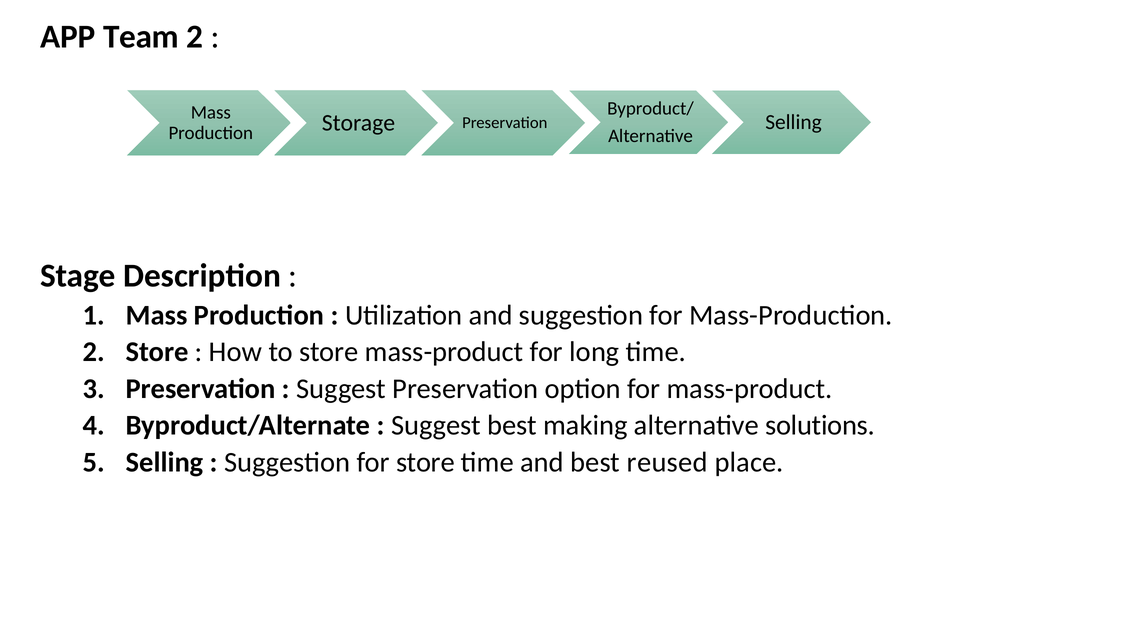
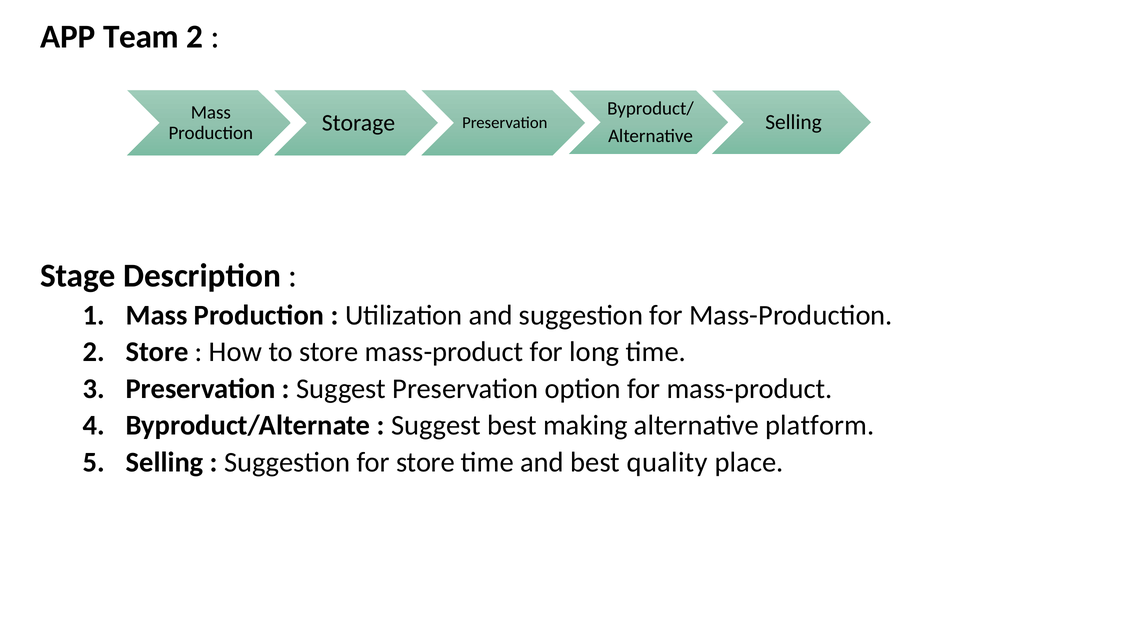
solutions: solutions -> platform
reused: reused -> quality
